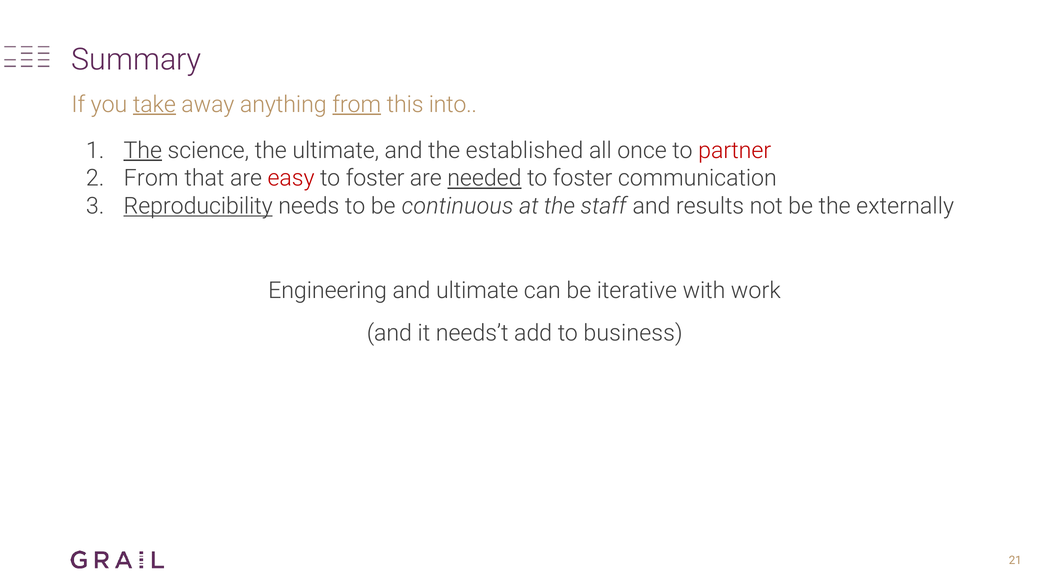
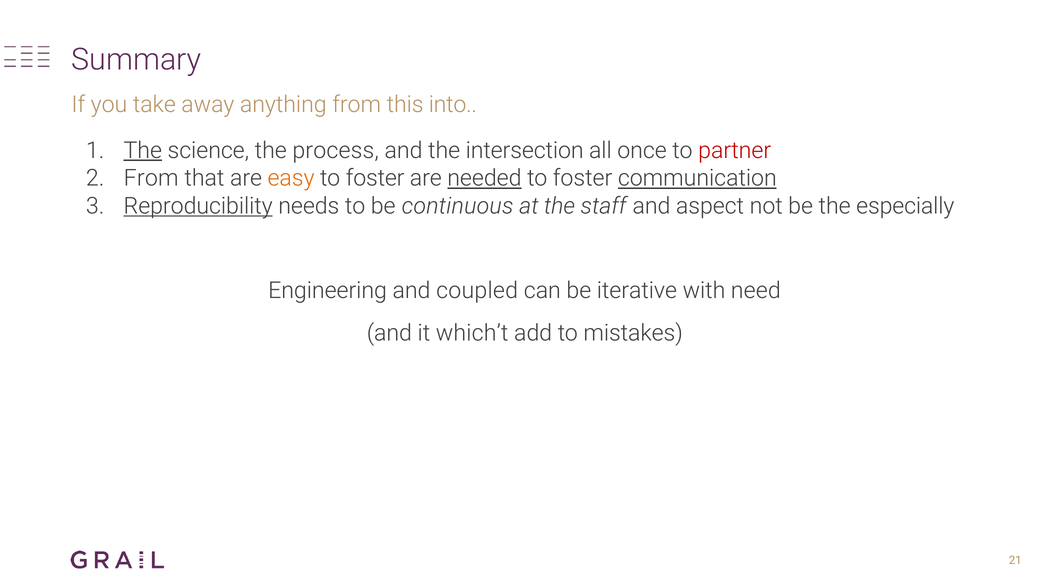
take underline: present -> none
from at (357, 104) underline: present -> none
the ultimate: ultimate -> process
established: established -> intersection
easy colour: red -> orange
communication underline: none -> present
results: results -> aspect
externally: externally -> especially
and ultimate: ultimate -> coupled
work: work -> need
needs’t: needs’t -> which’t
business: business -> mistakes
